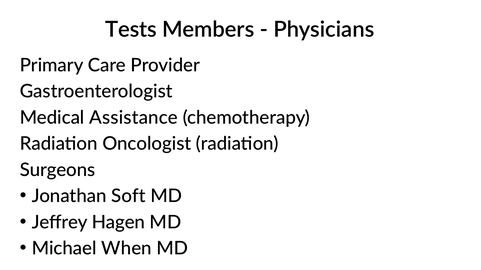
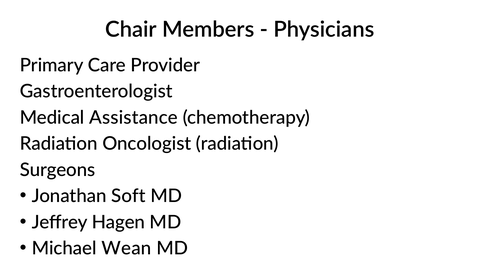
Tests: Tests -> Chair
When: When -> Wean
